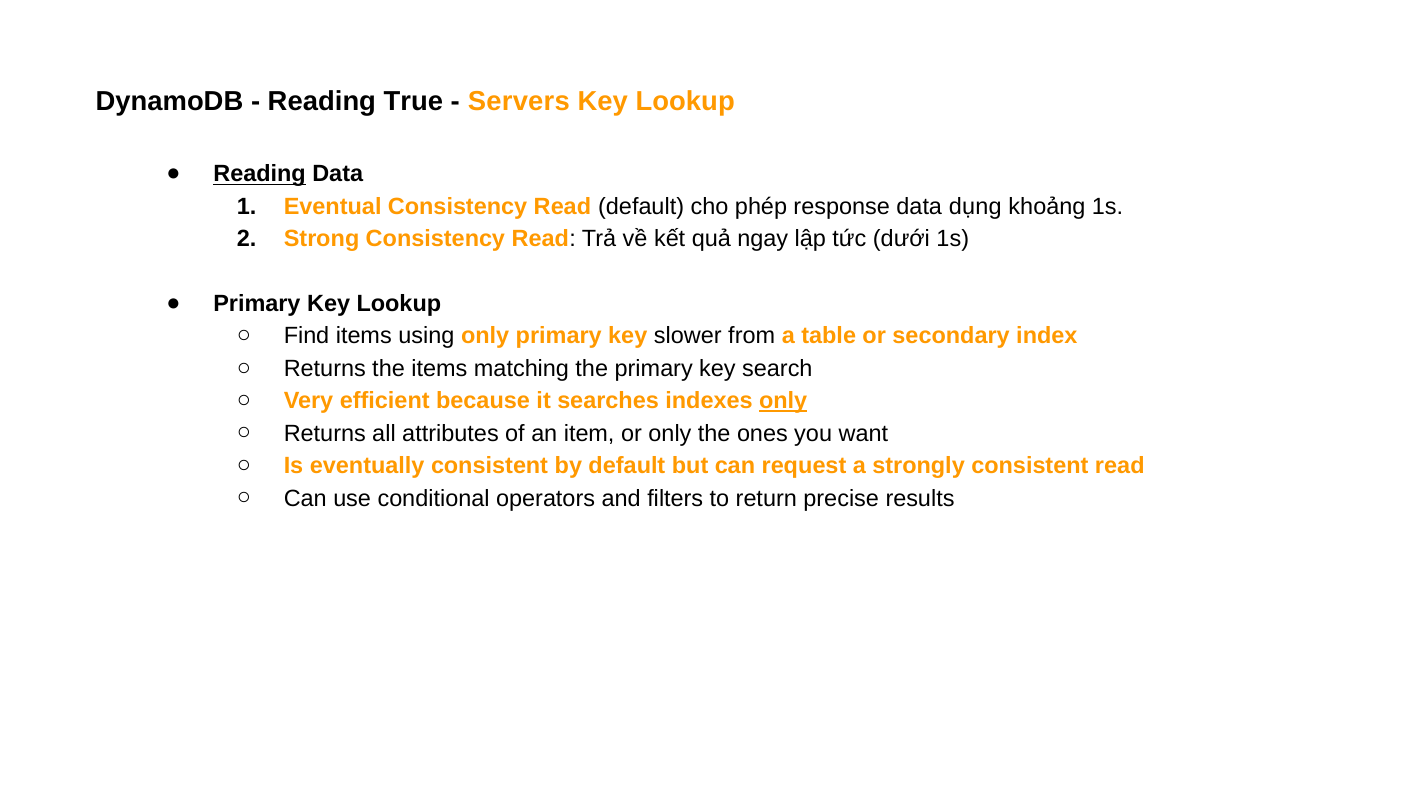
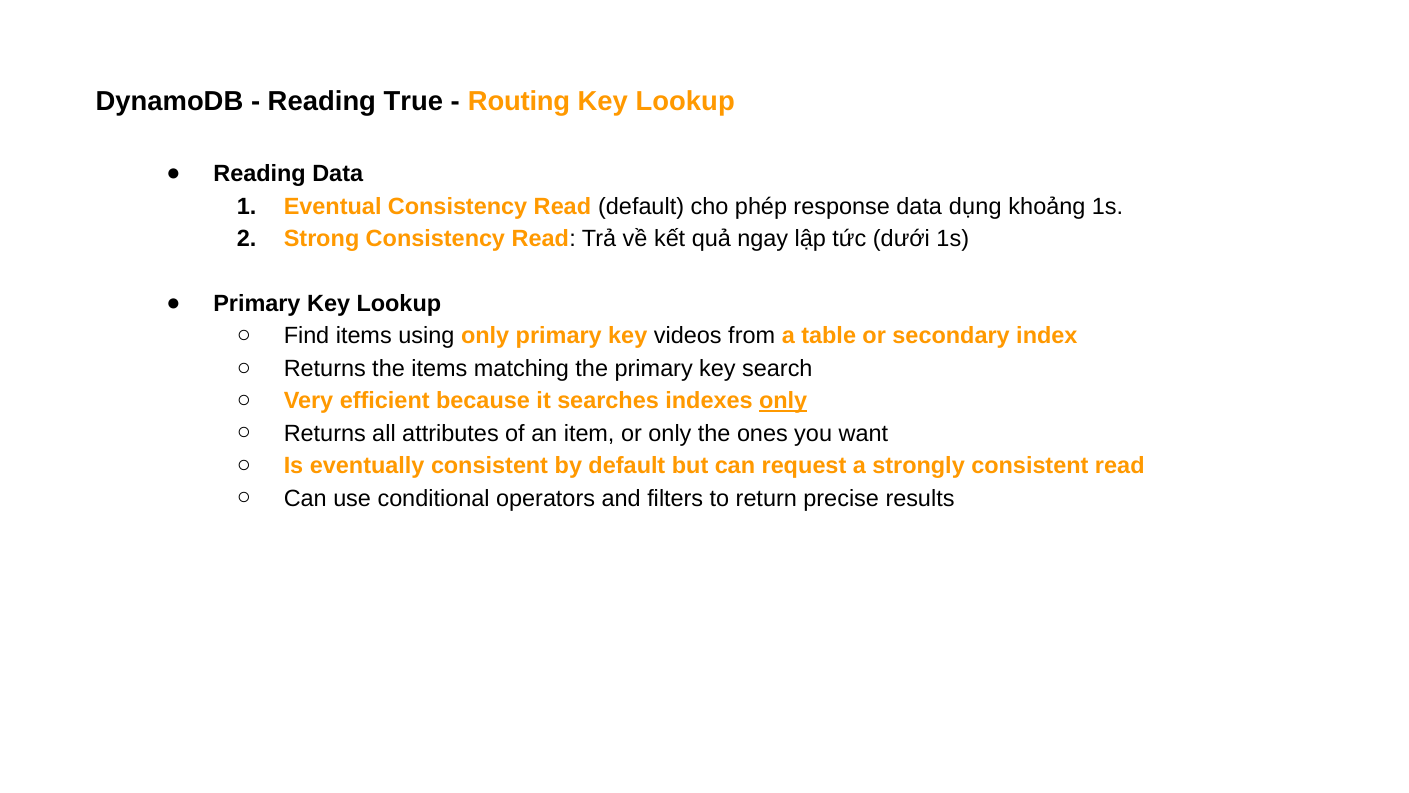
Servers: Servers -> Routing
Reading at (260, 174) underline: present -> none
slower: slower -> videos
